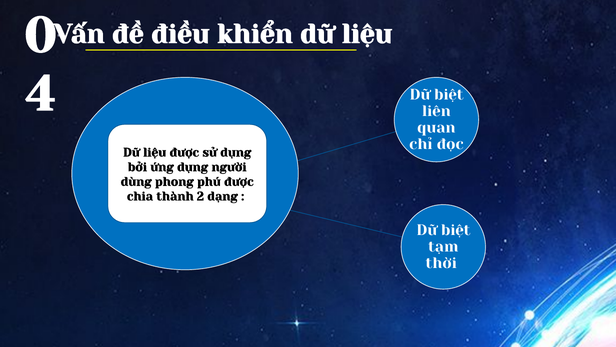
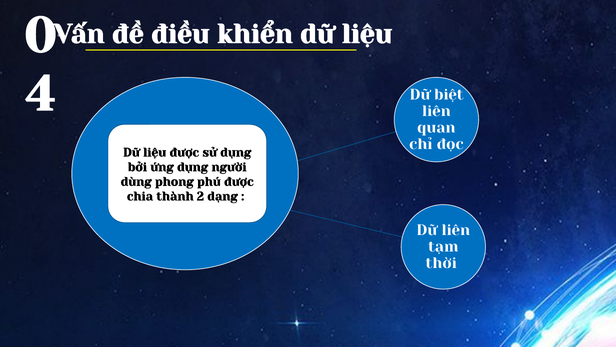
biệt at (456, 230): biệt -> liên
